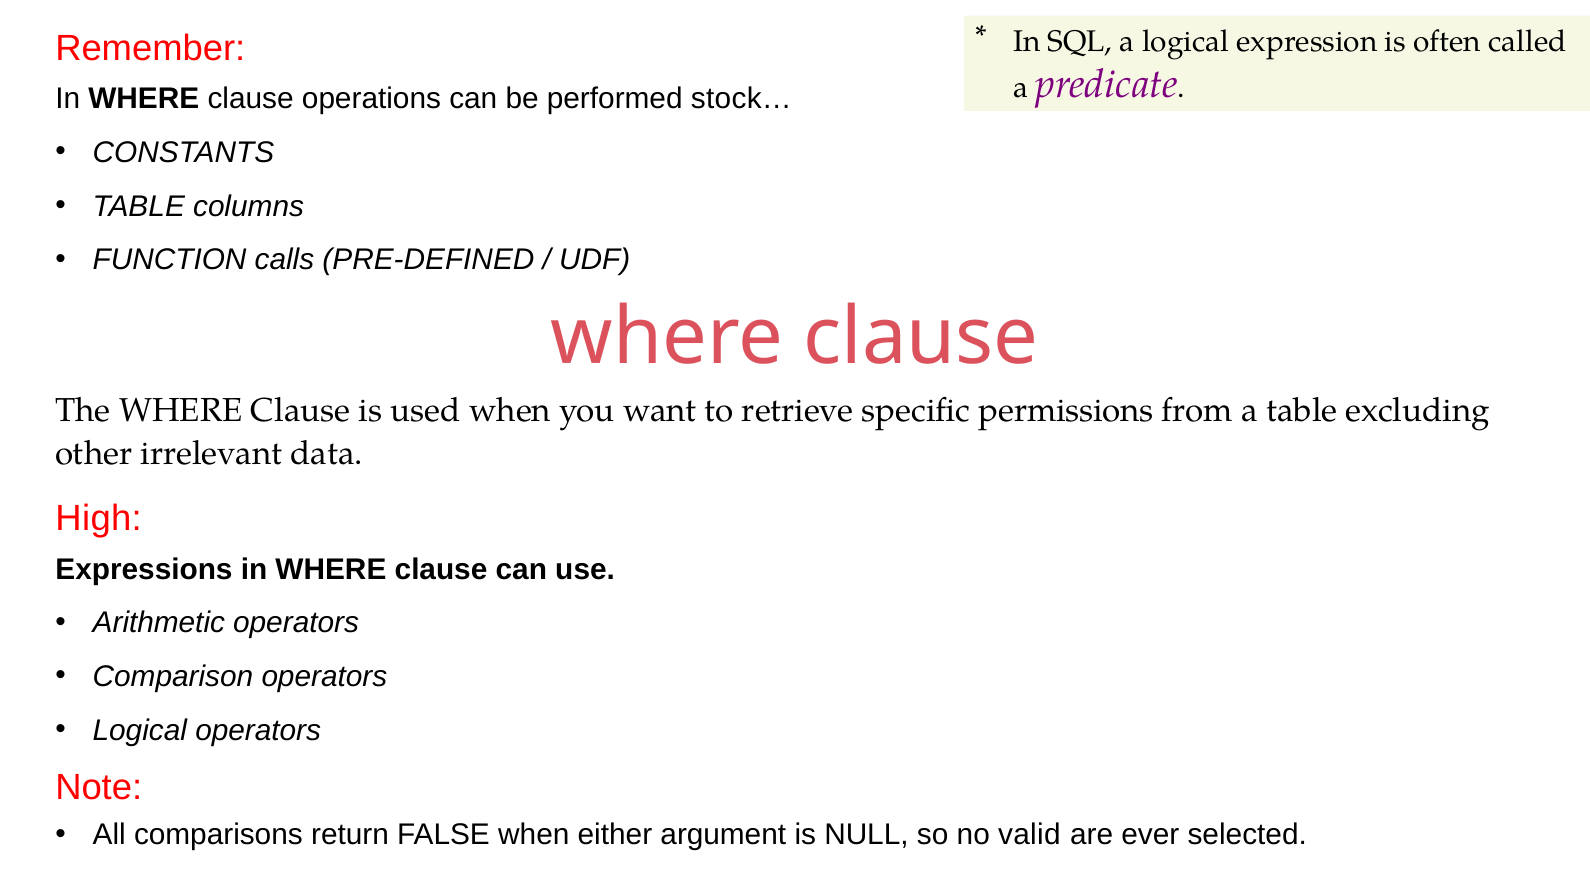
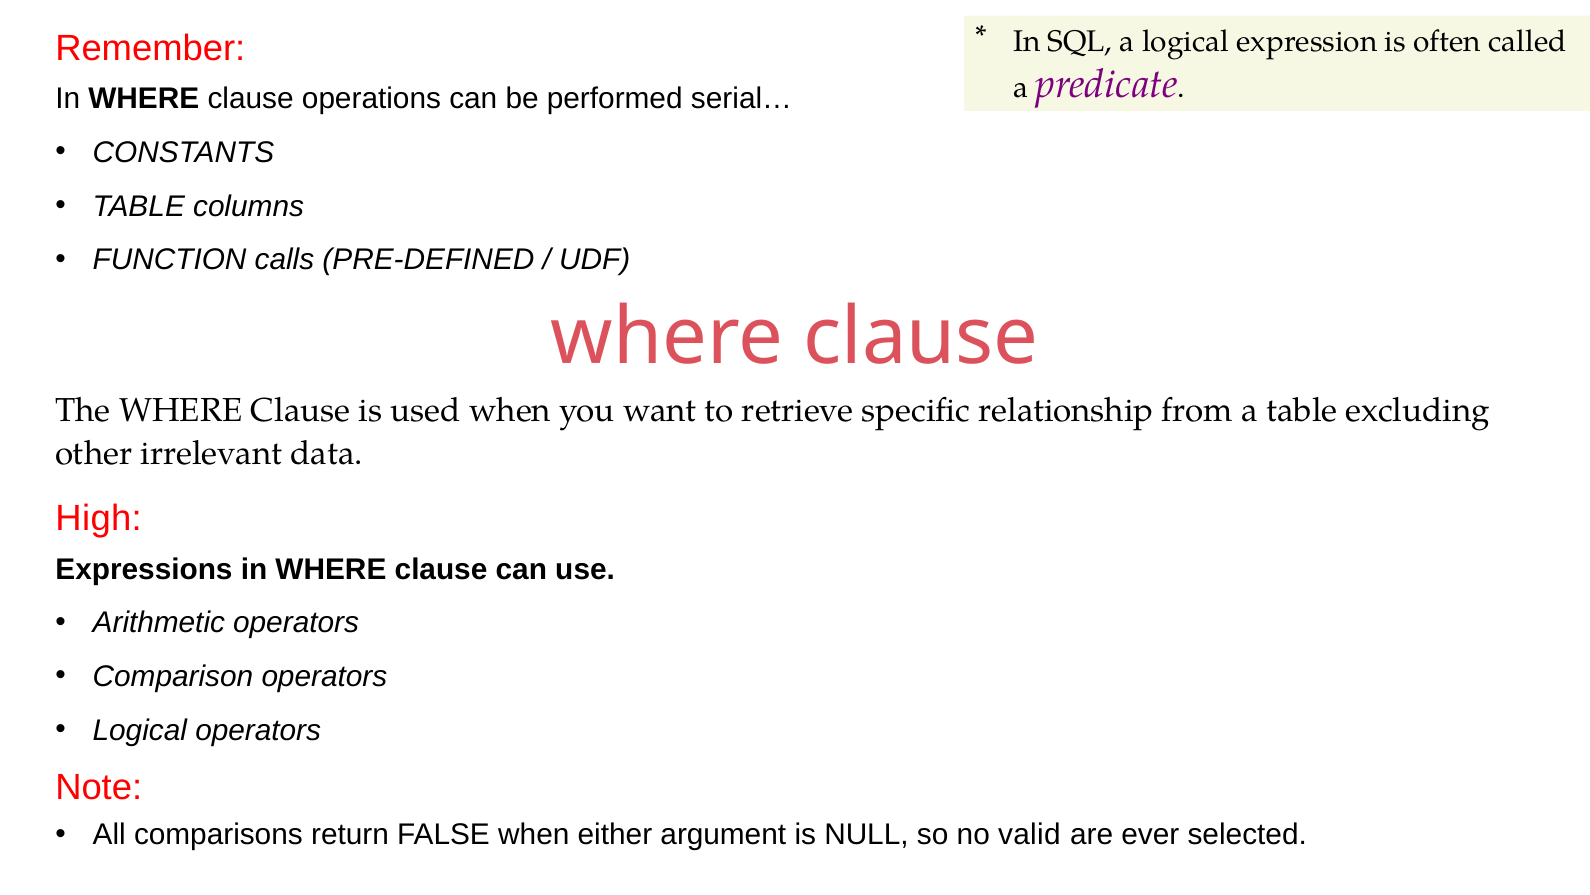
stock…: stock… -> serial…
permissions: permissions -> relationship
